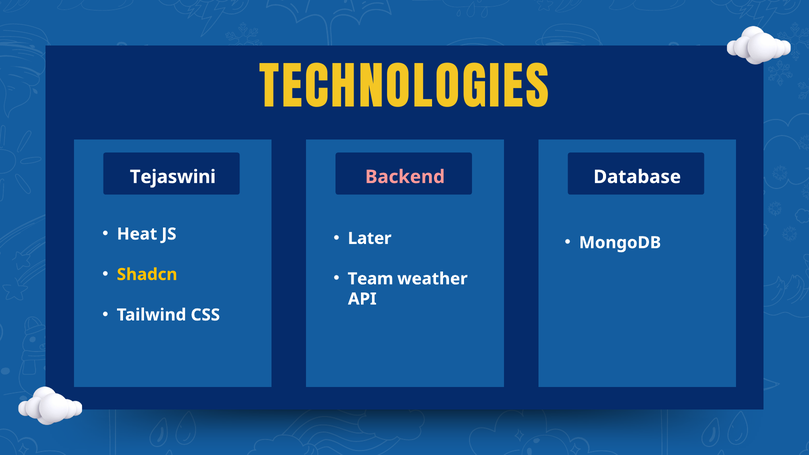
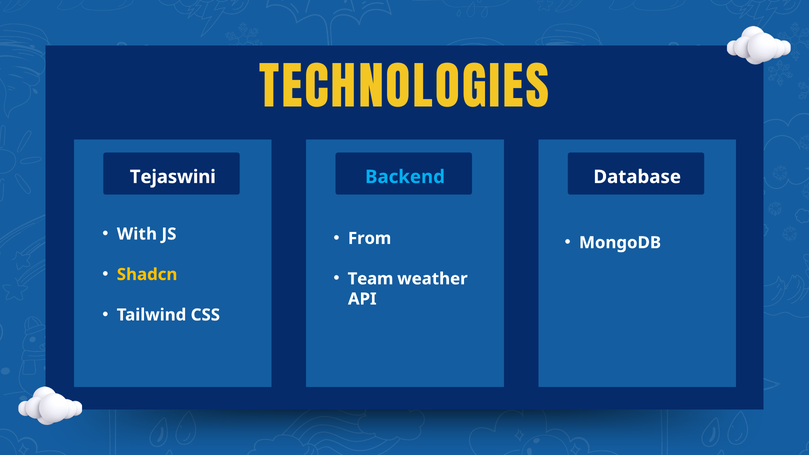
Backend colour: pink -> light blue
Heat: Heat -> With
Later: Later -> From
